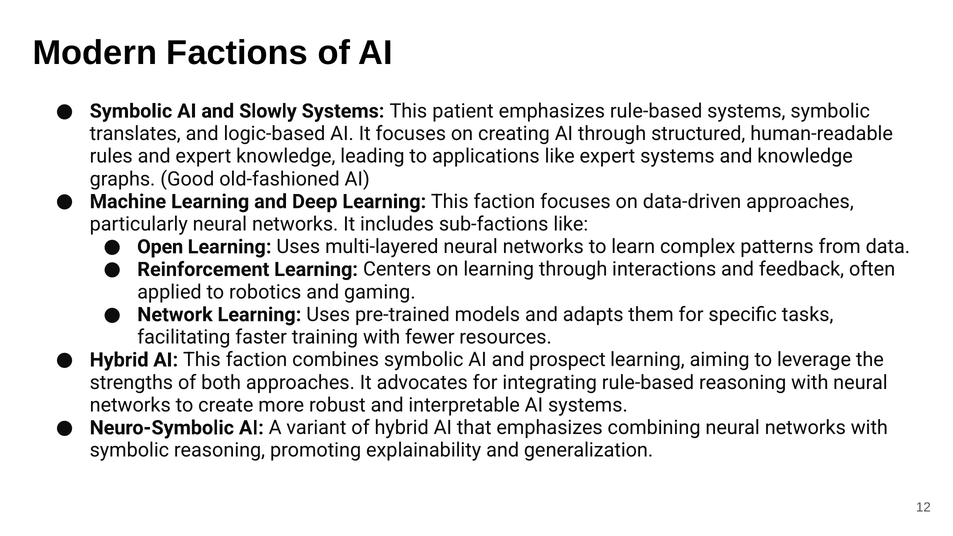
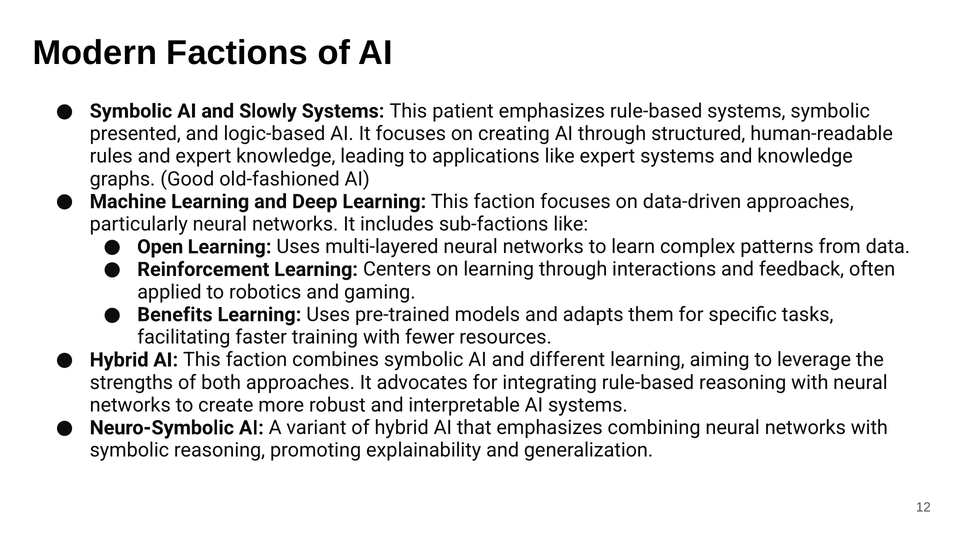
translates: translates -> presented
Network: Network -> Benefits
prospect: prospect -> different
